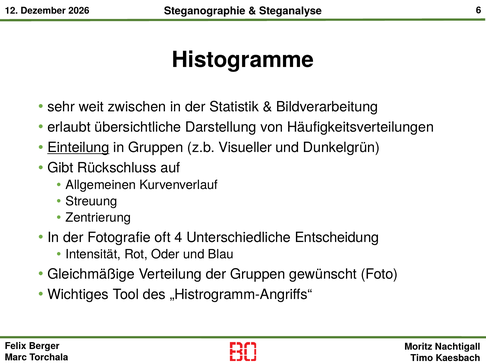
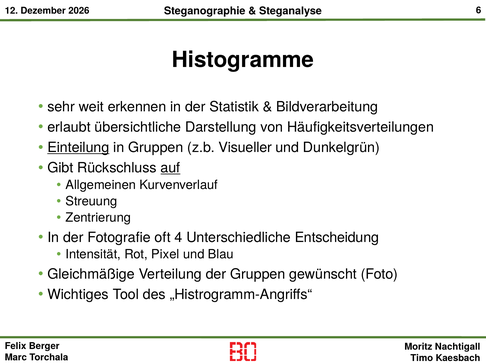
zwischen: zwischen -> erkennen
auf underline: none -> present
Oder: Oder -> Pixel
